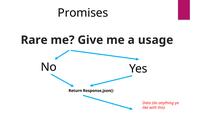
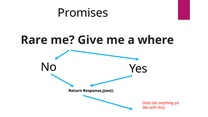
usage: usage -> where
